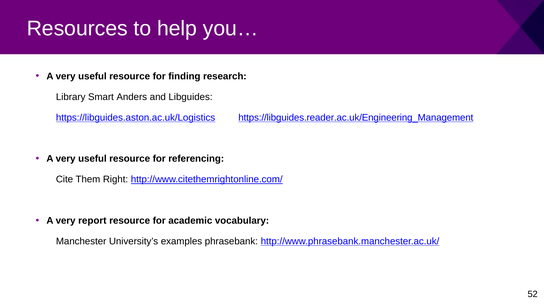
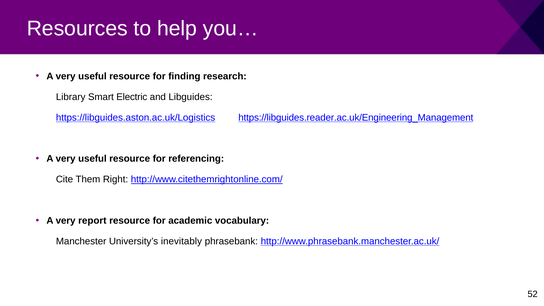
Anders: Anders -> Electric
examples: examples -> inevitably
